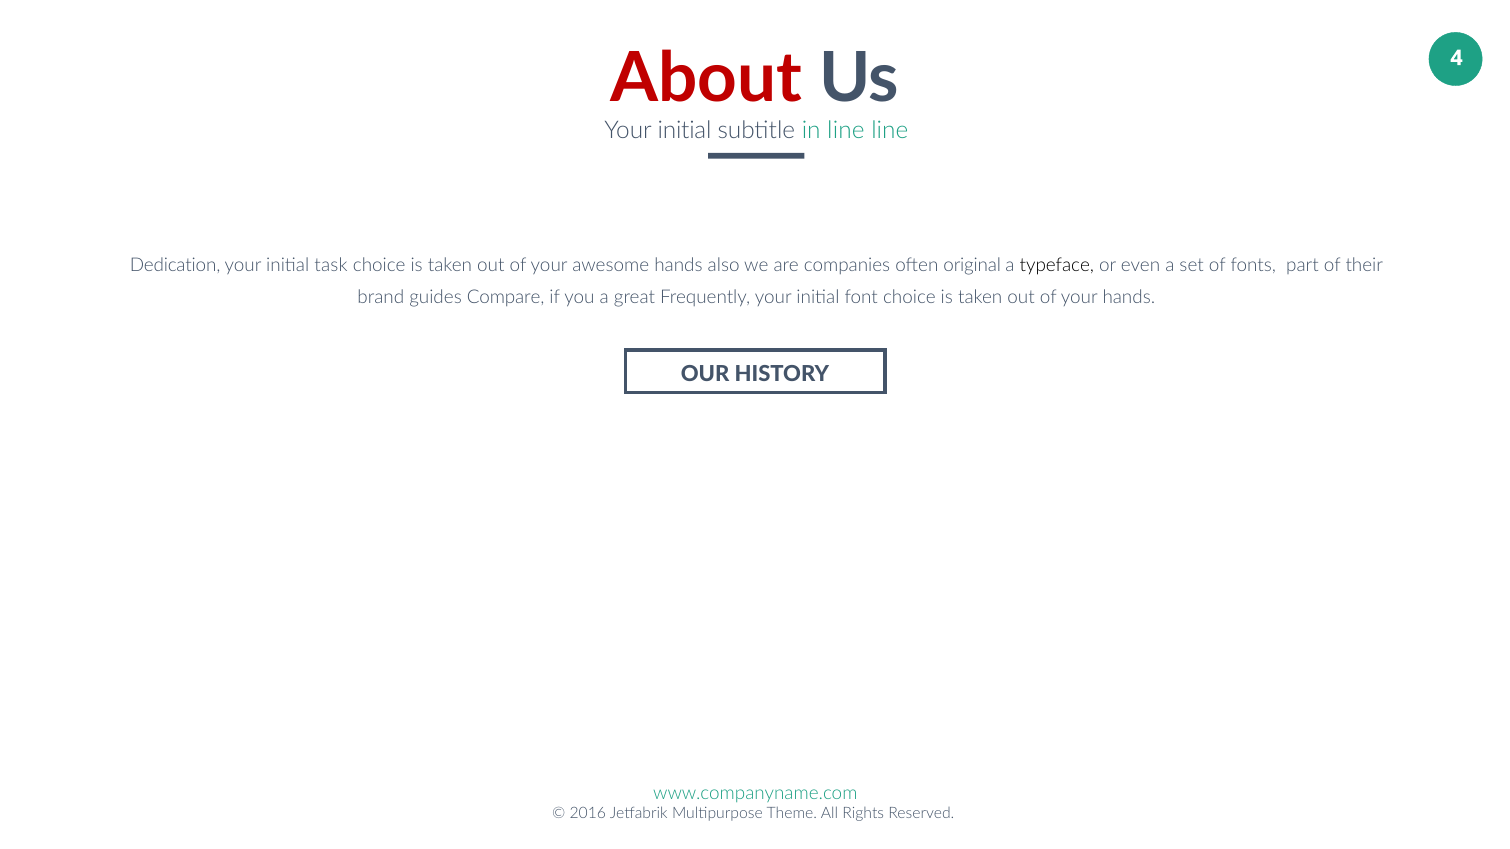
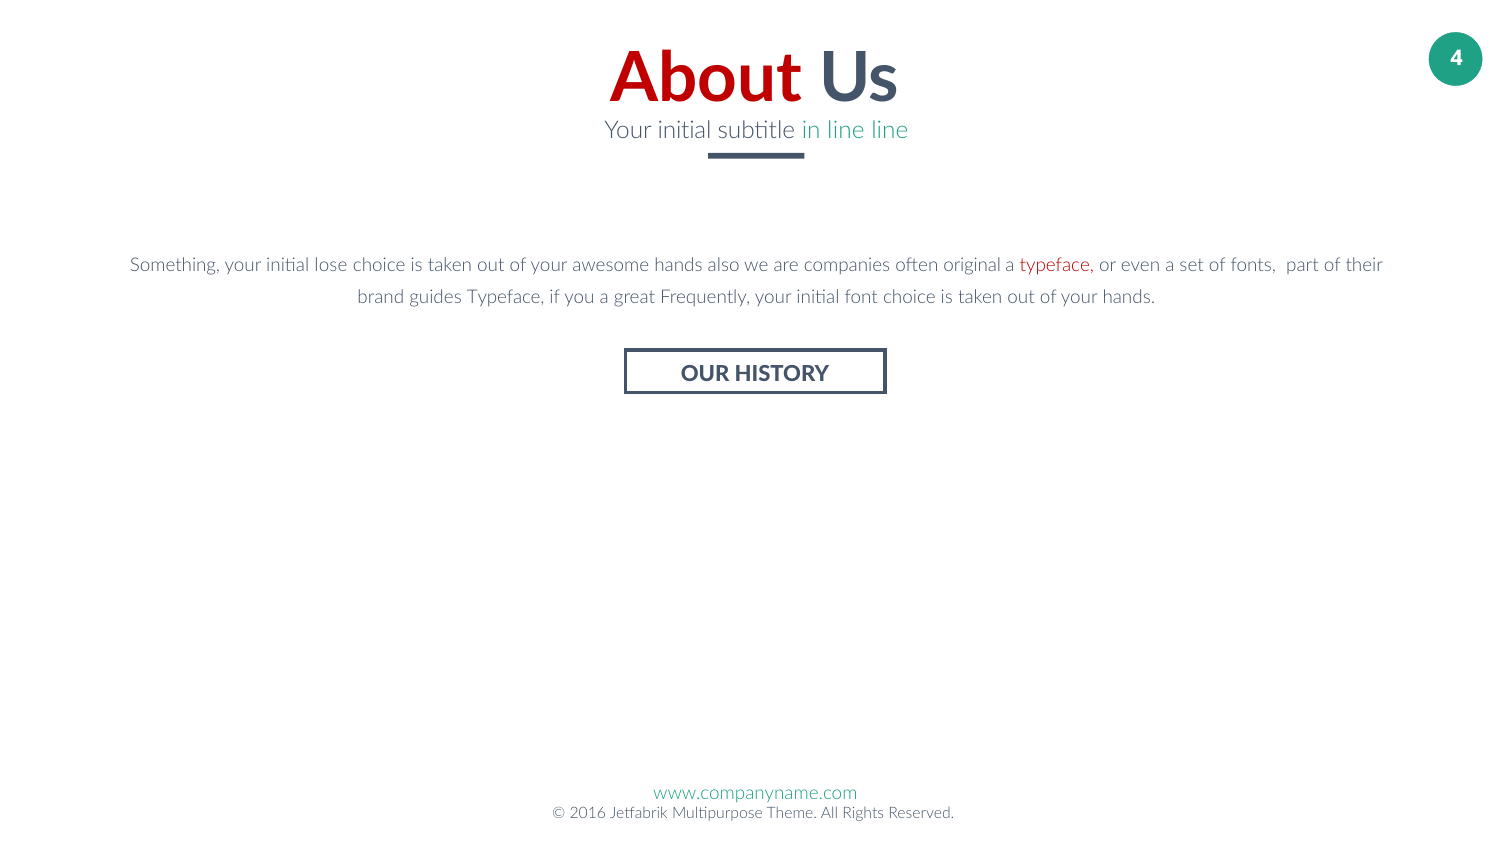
Dedication: Dedication -> Something
task: task -> lose
typeface at (1057, 266) colour: black -> red
guides Compare: Compare -> Typeface
